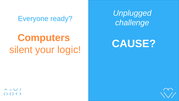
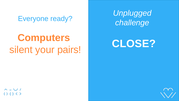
CAUSE: CAUSE -> CLOSE
logic: logic -> pairs
